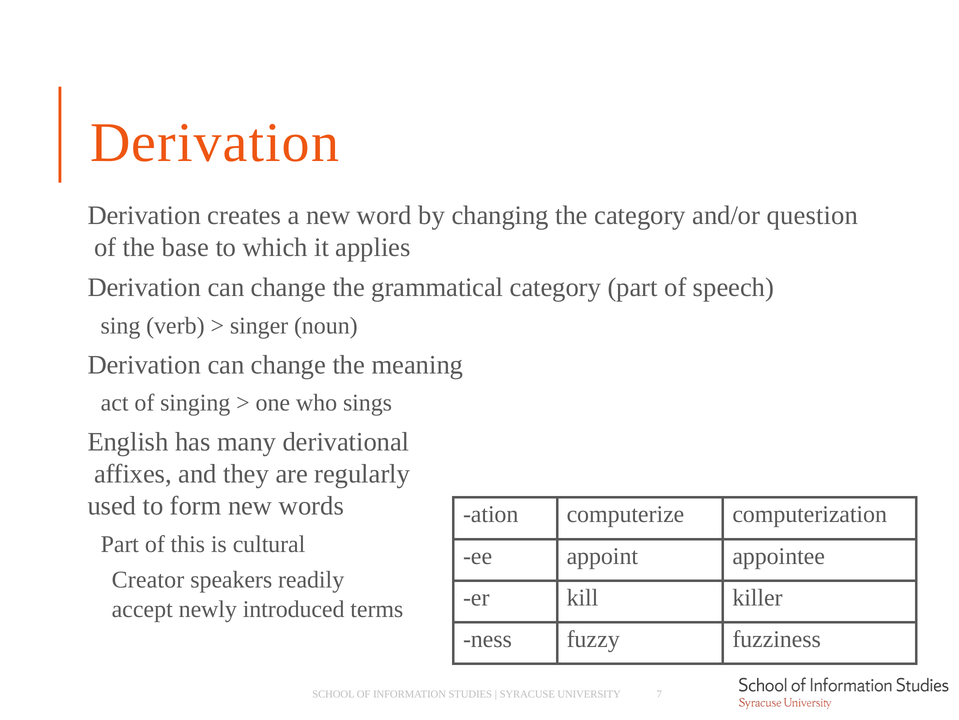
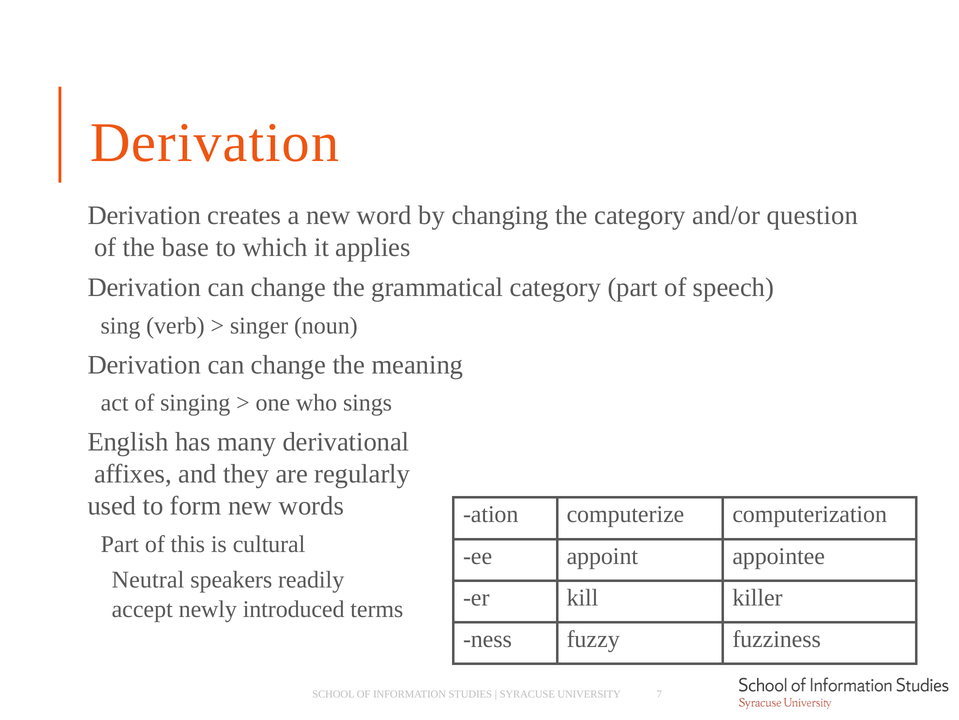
Creator: Creator -> Neutral
